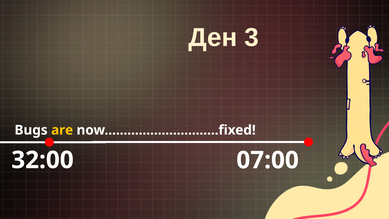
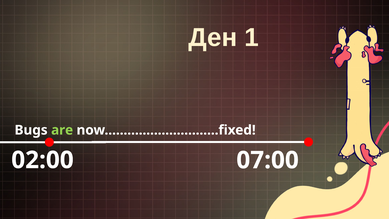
3: 3 -> 1
are colour: yellow -> light green
32:00: 32:00 -> 02:00
